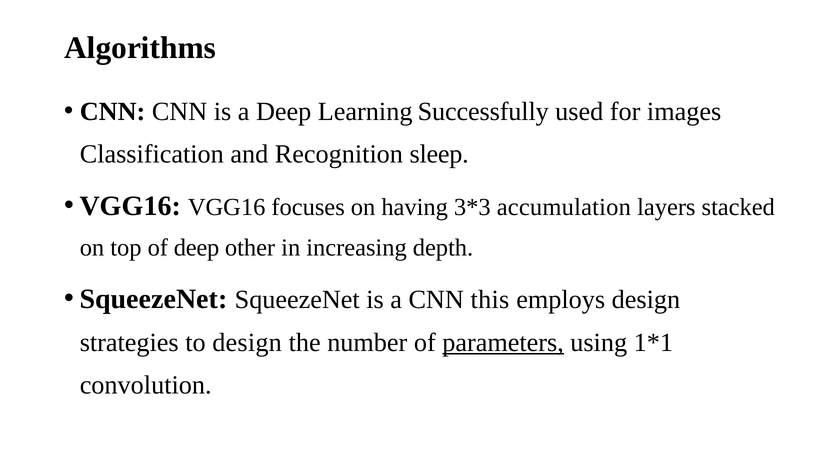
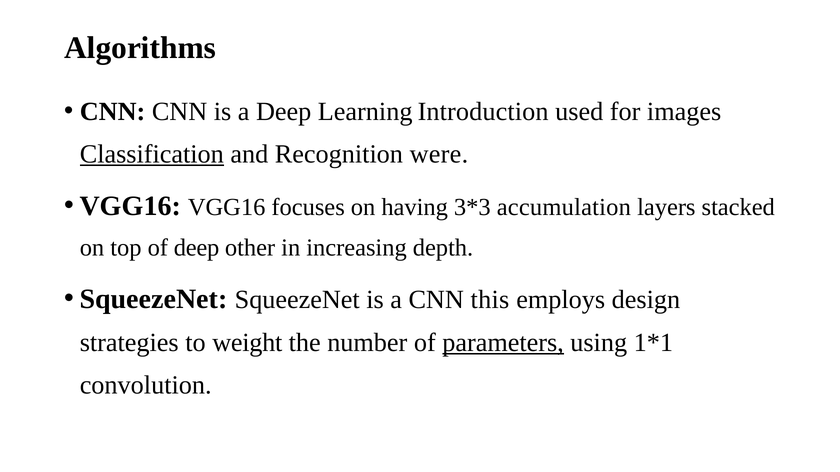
Successfully: Successfully -> Introduction
Classification underline: none -> present
sleep: sleep -> were
to design: design -> weight
